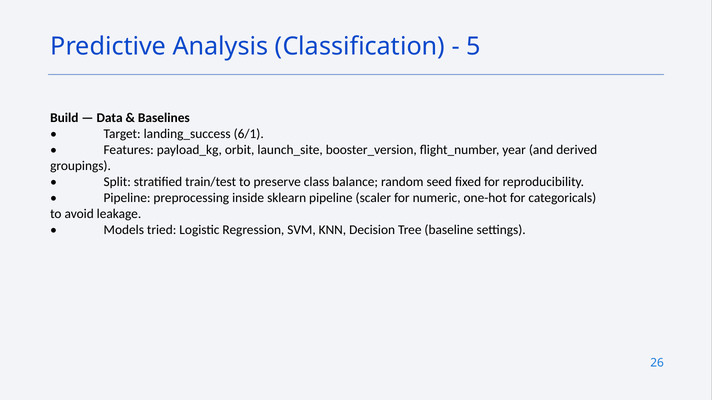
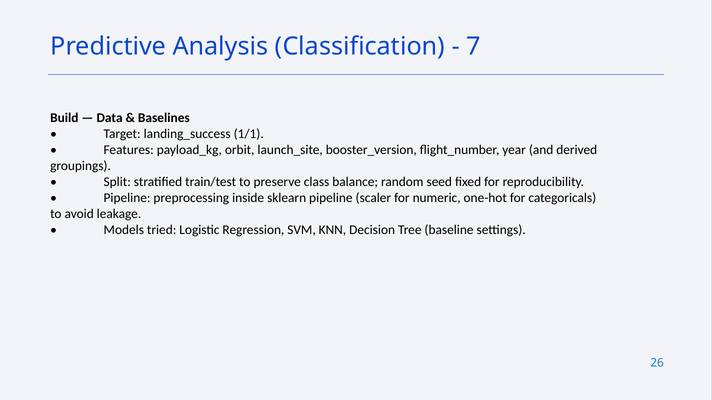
5: 5 -> 7
6/1: 6/1 -> 1/1
